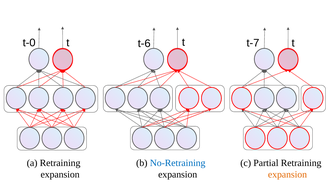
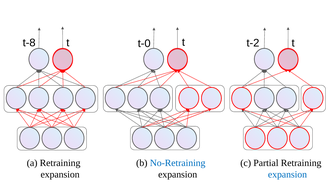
t-0: t-0 -> t-8
t-6: t-6 -> t-0
t-7: t-7 -> t-2
expansion at (287, 175) colour: orange -> blue
